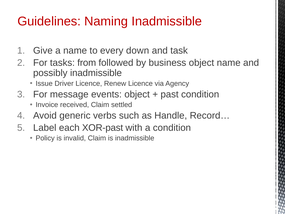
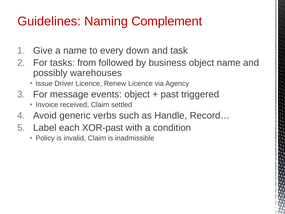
Naming Inadmissible: Inadmissible -> Complement
possibly inadmissible: inadmissible -> warehouses
past condition: condition -> triggered
